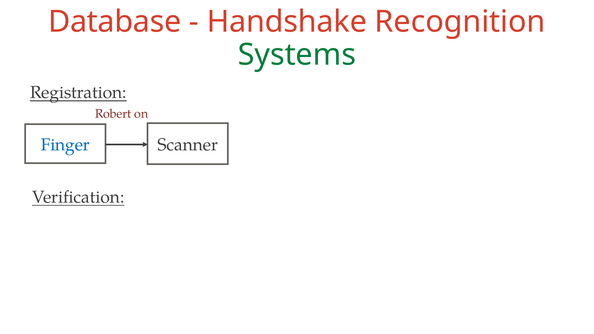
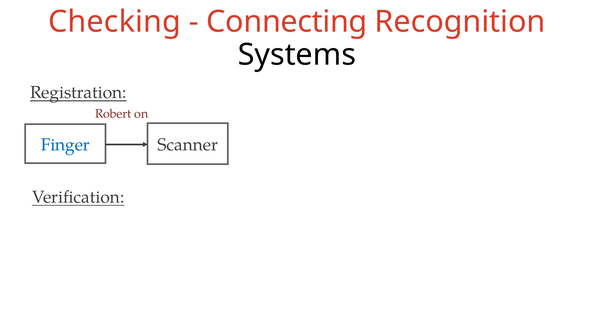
Database: Database -> Checking
Handshake: Handshake -> Connecting
Systems colour: green -> black
